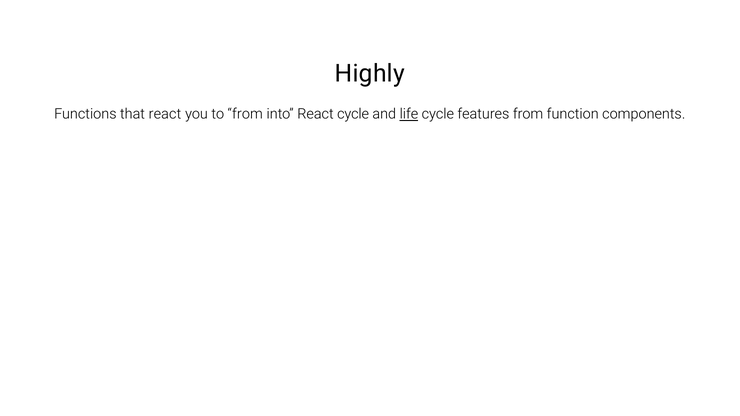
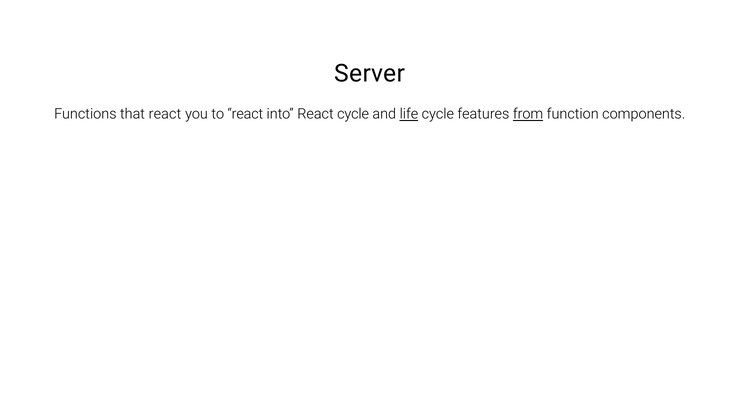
Highly: Highly -> Server
to from: from -> react
from at (528, 114) underline: none -> present
